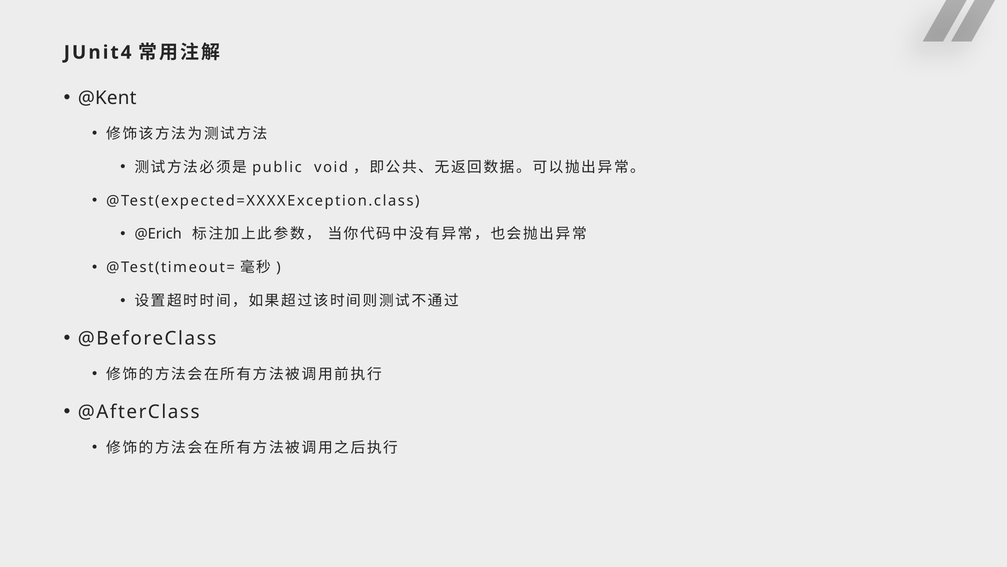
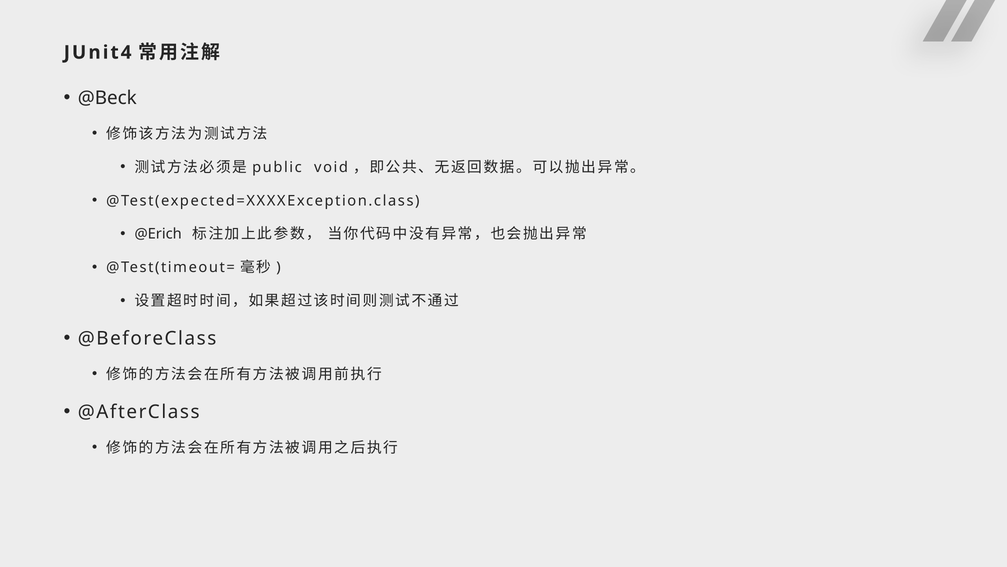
@Kent: @Kent -> @Beck
